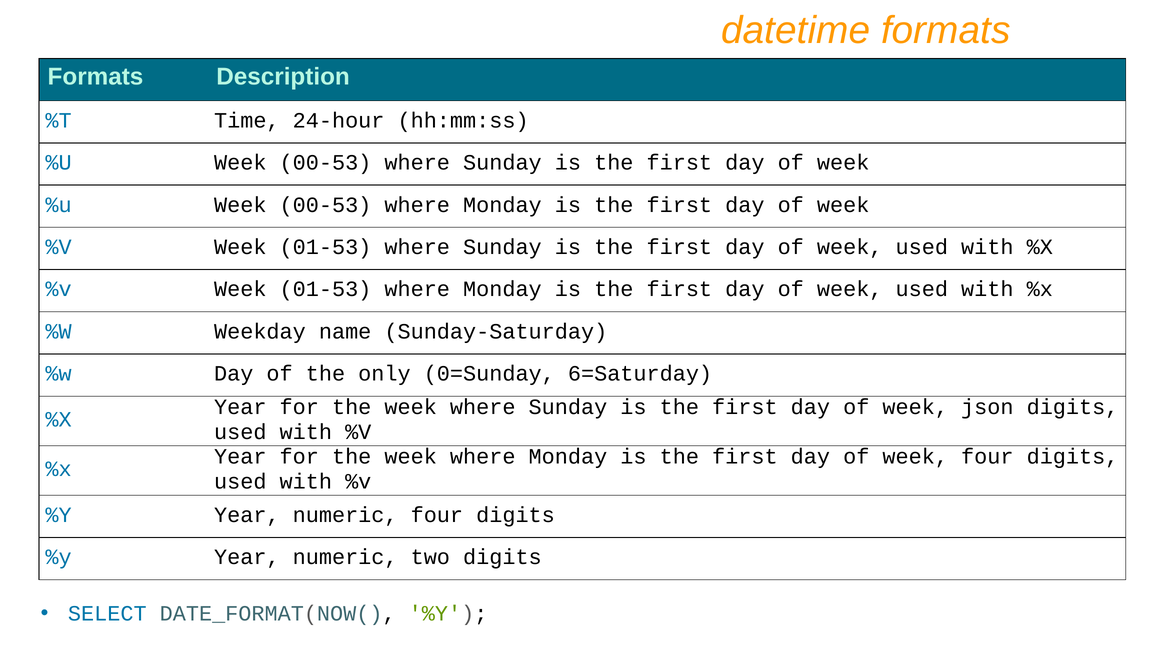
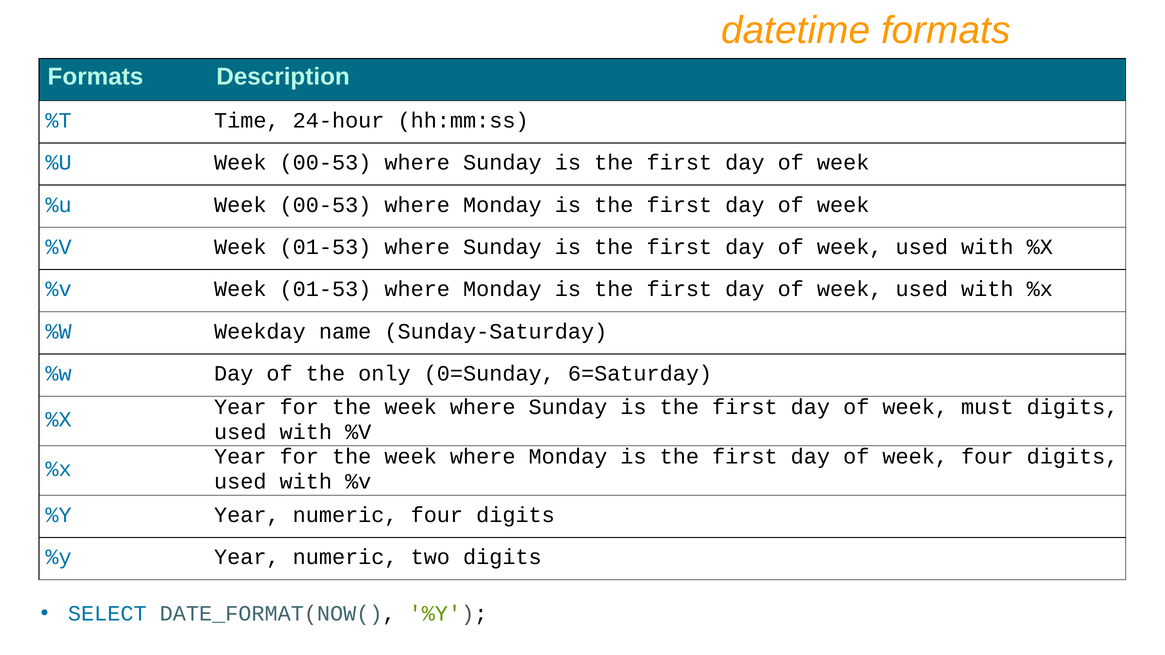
json: json -> must
